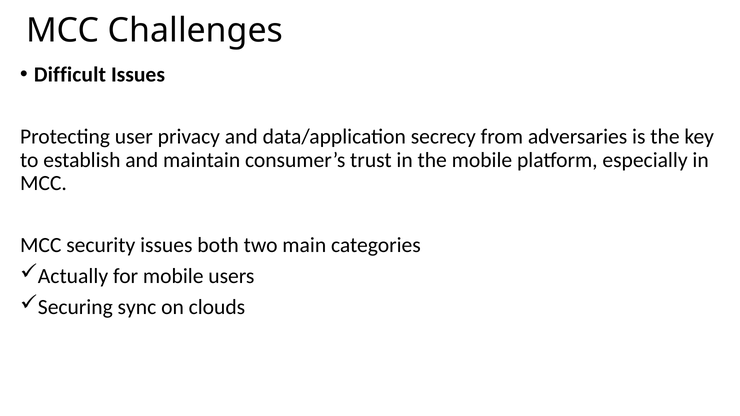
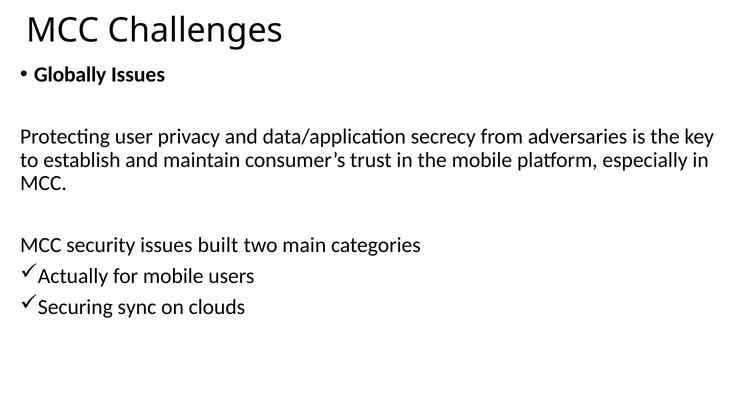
Difficult: Difficult -> Globally
both: both -> built
